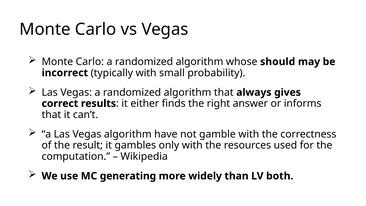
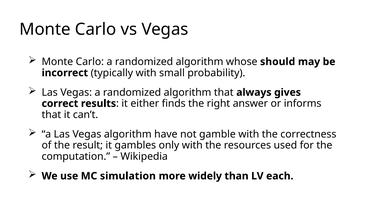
generating: generating -> simulation
both: both -> each
